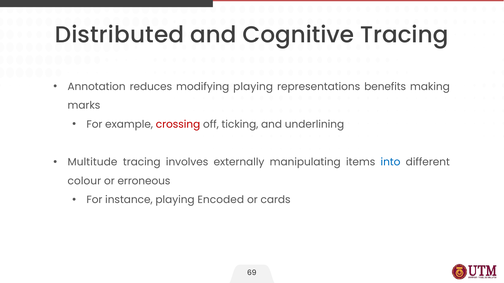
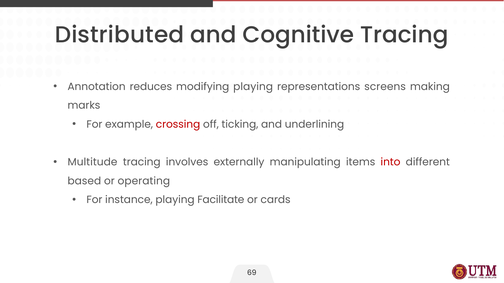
benefits: benefits -> screens
into colour: blue -> red
colour: colour -> based
erroneous: erroneous -> operating
Encoded: Encoded -> Facilitate
